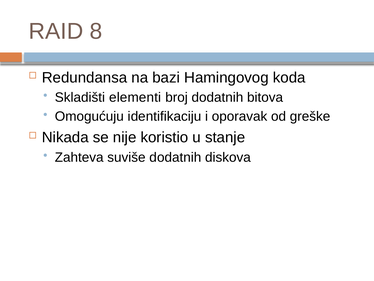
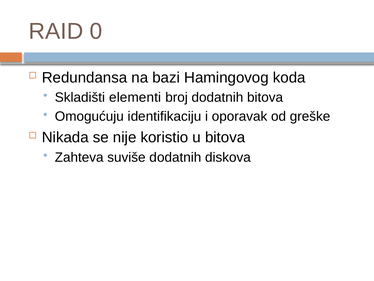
8: 8 -> 0
u stanje: stanje -> bitova
